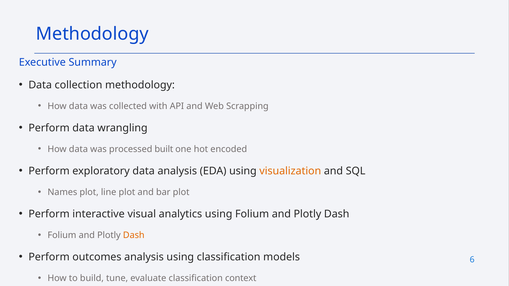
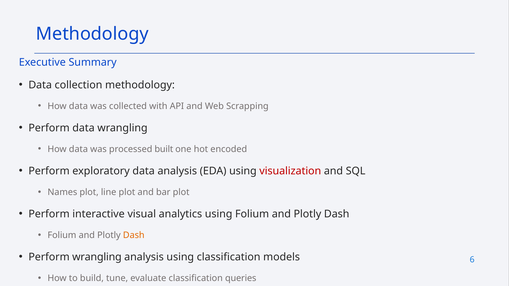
visualization colour: orange -> red
Perform outcomes: outcomes -> wrangling
context: context -> queries
